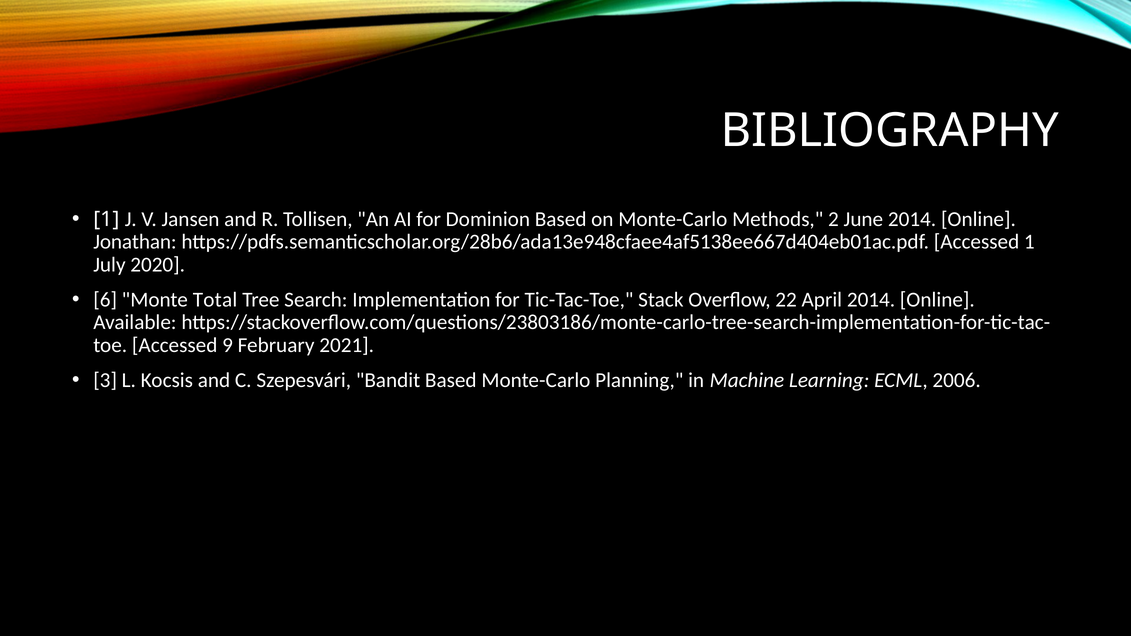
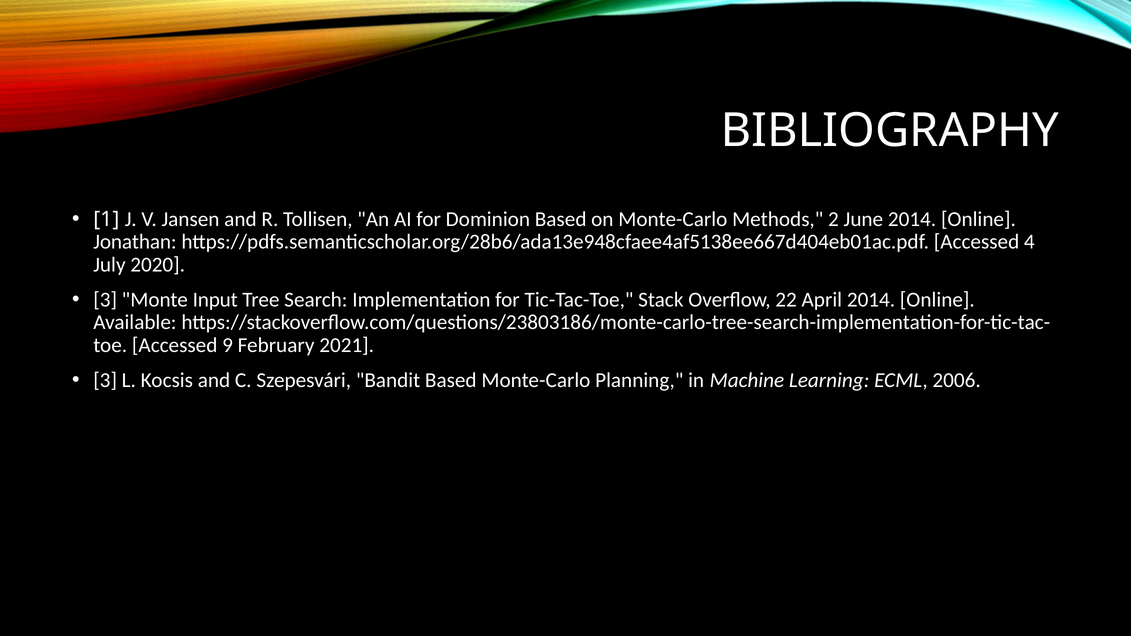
Accessed 1: 1 -> 4
6 at (105, 300): 6 -> 3
Total: Total -> Input
